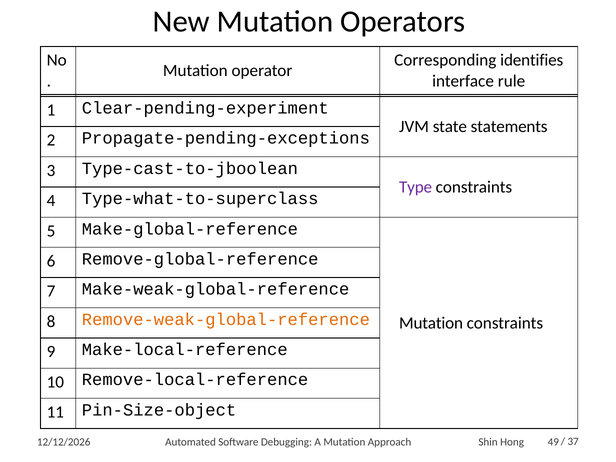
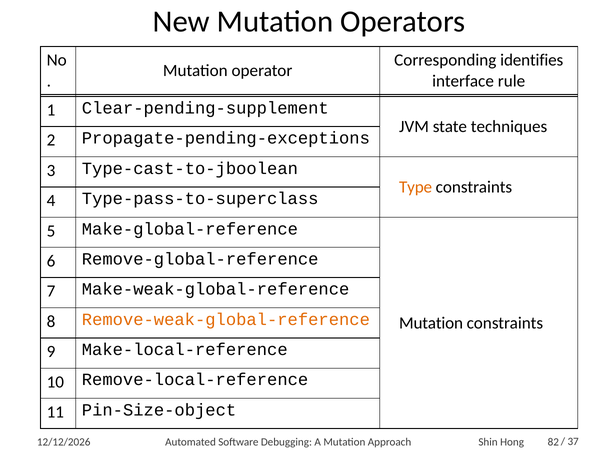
Clear-pending-experiment: Clear-pending-experiment -> Clear-pending-supplement
statements: statements -> techniques
Type colour: purple -> orange
Type-what-to-superclass: Type-what-to-superclass -> Type-pass-to-superclass
49: 49 -> 82
